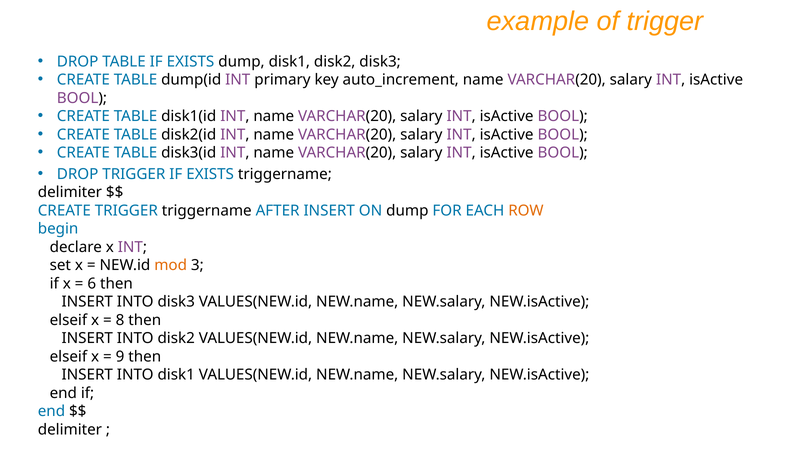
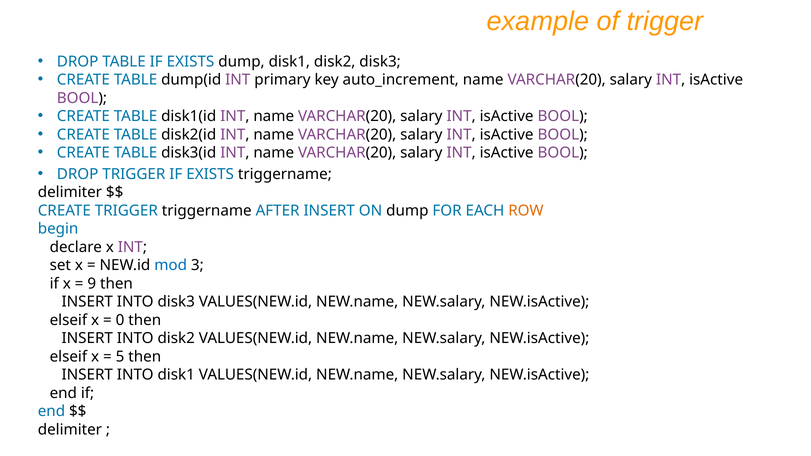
mod colour: orange -> blue
6: 6 -> 9
8: 8 -> 0
9: 9 -> 5
